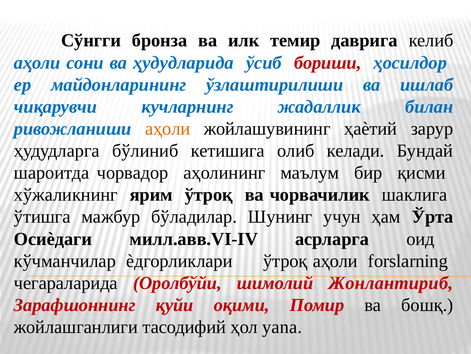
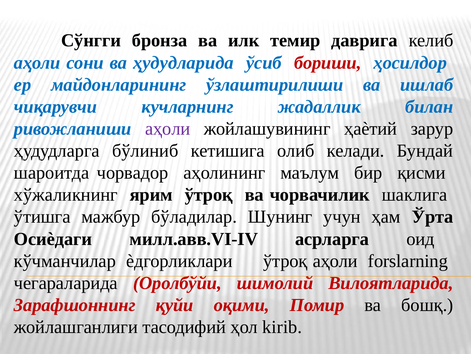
аҳоли at (168, 128) colour: orange -> purple
Жонлантириб: Жонлантириб -> Вилоятларида
yana: yana -> kirib
